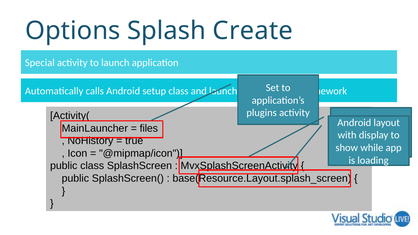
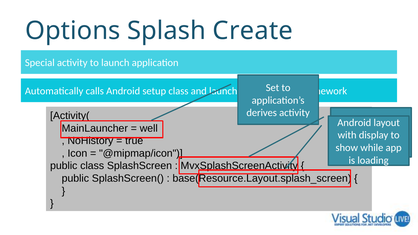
plugins: plugins -> derives
files: files -> well
